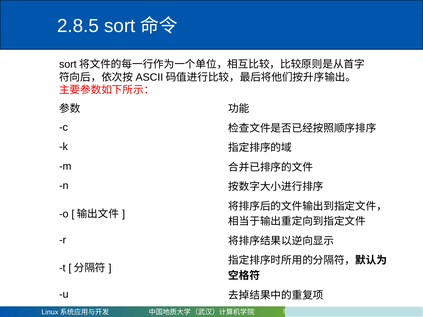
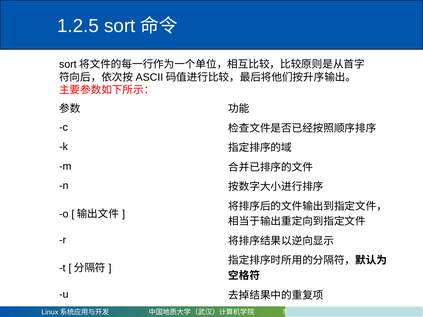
2.8.5: 2.8.5 -> 1.2.5
